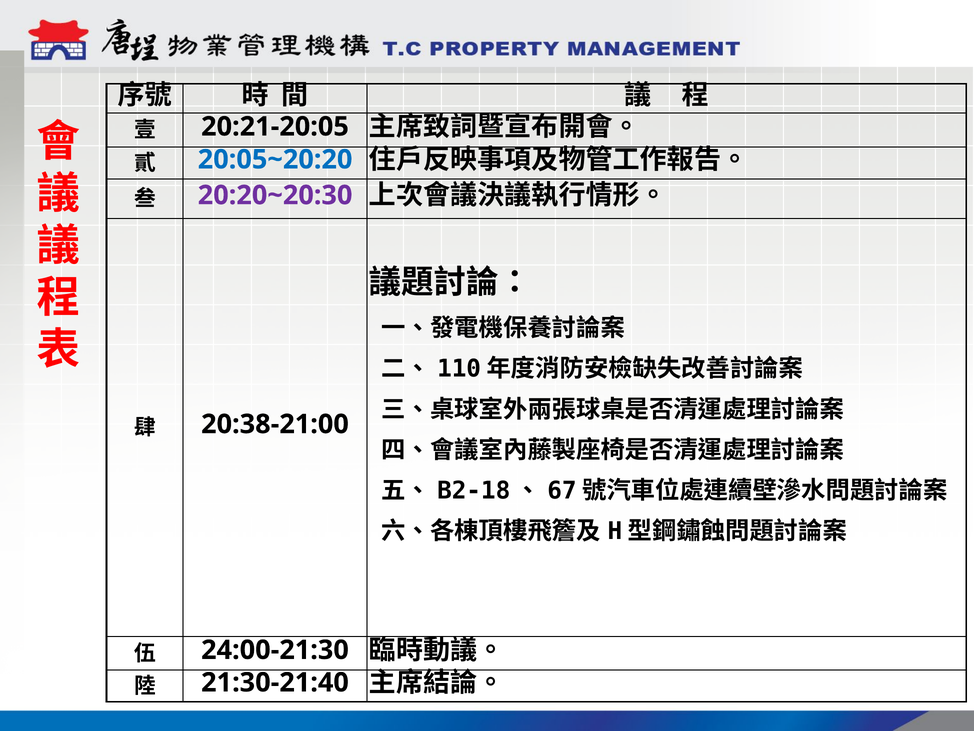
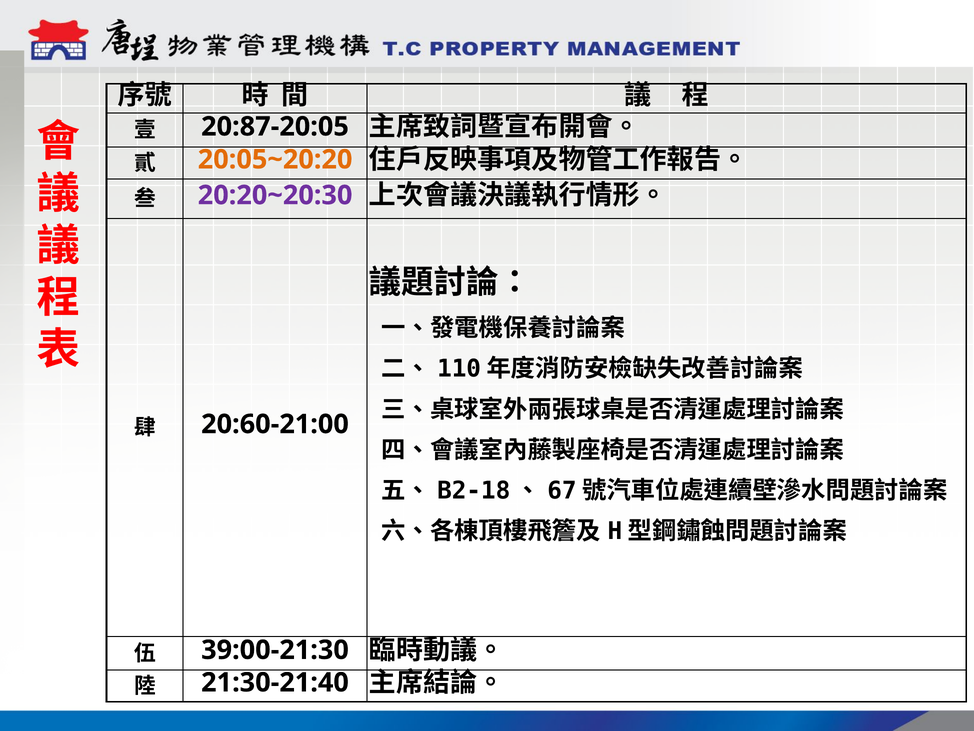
20:21-20:05: 20:21-20:05 -> 20:87-20:05
20:05~20:20 colour: blue -> orange
20:38-21:00: 20:38-21:00 -> 20:60-21:00
24:00-21:30: 24:00-21:30 -> 39:00-21:30
